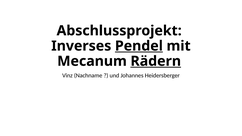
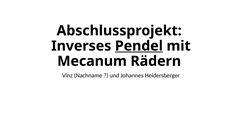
Rädern underline: present -> none
